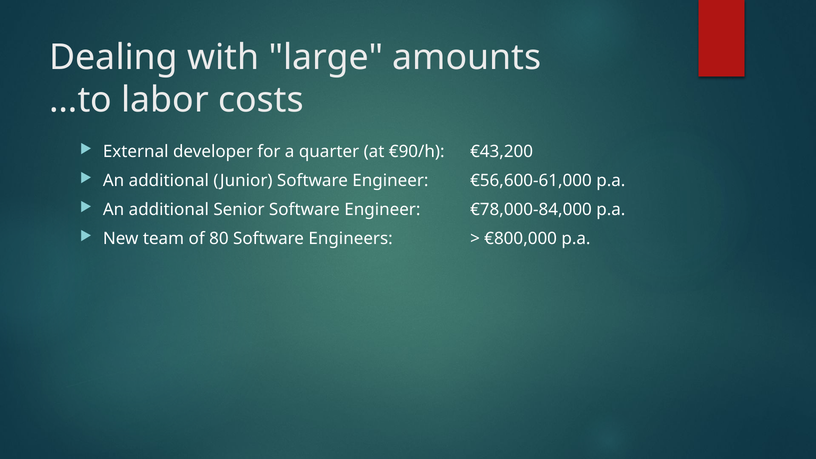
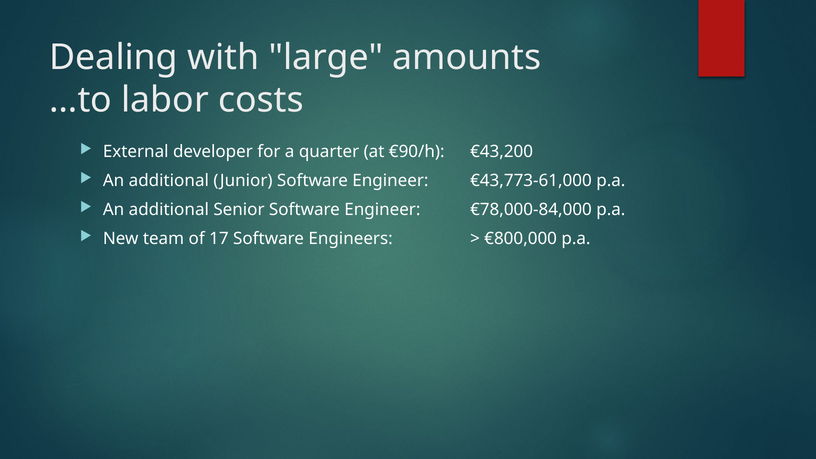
€56,600-61,000: €56,600-61,000 -> €43,773-61,000
80: 80 -> 17
